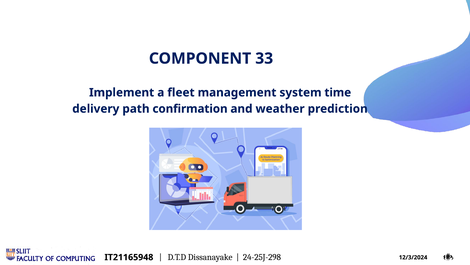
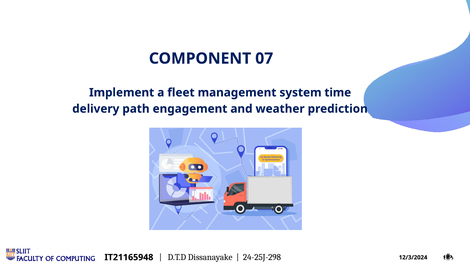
33: 33 -> 07
confirmation: confirmation -> engagement
